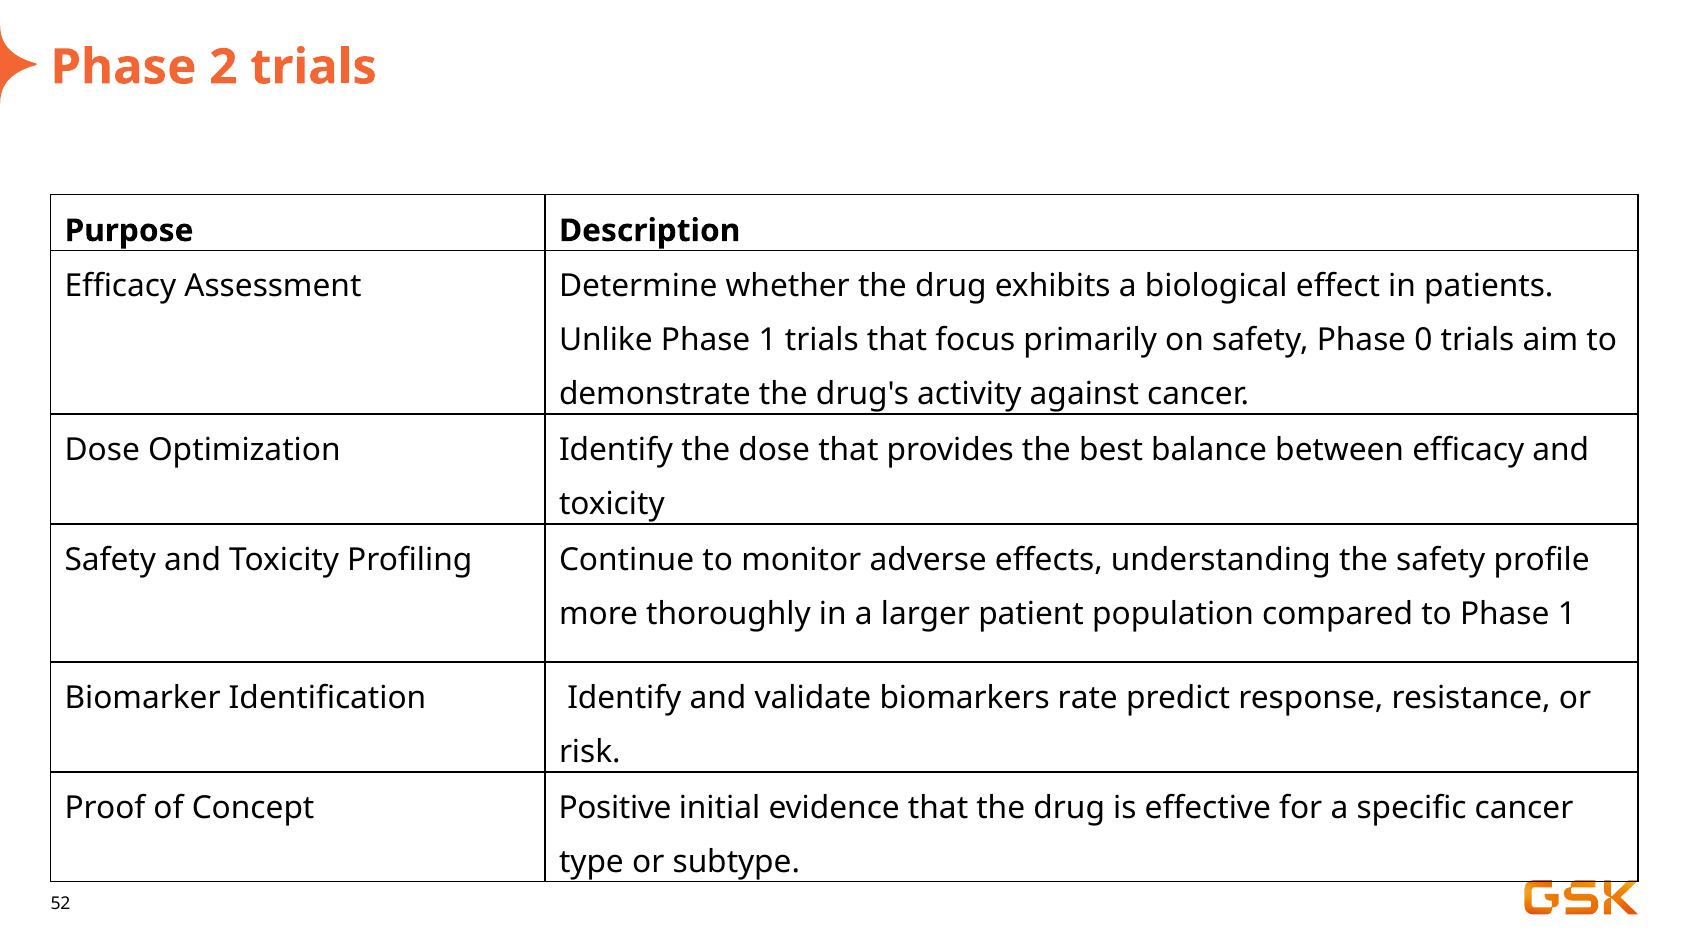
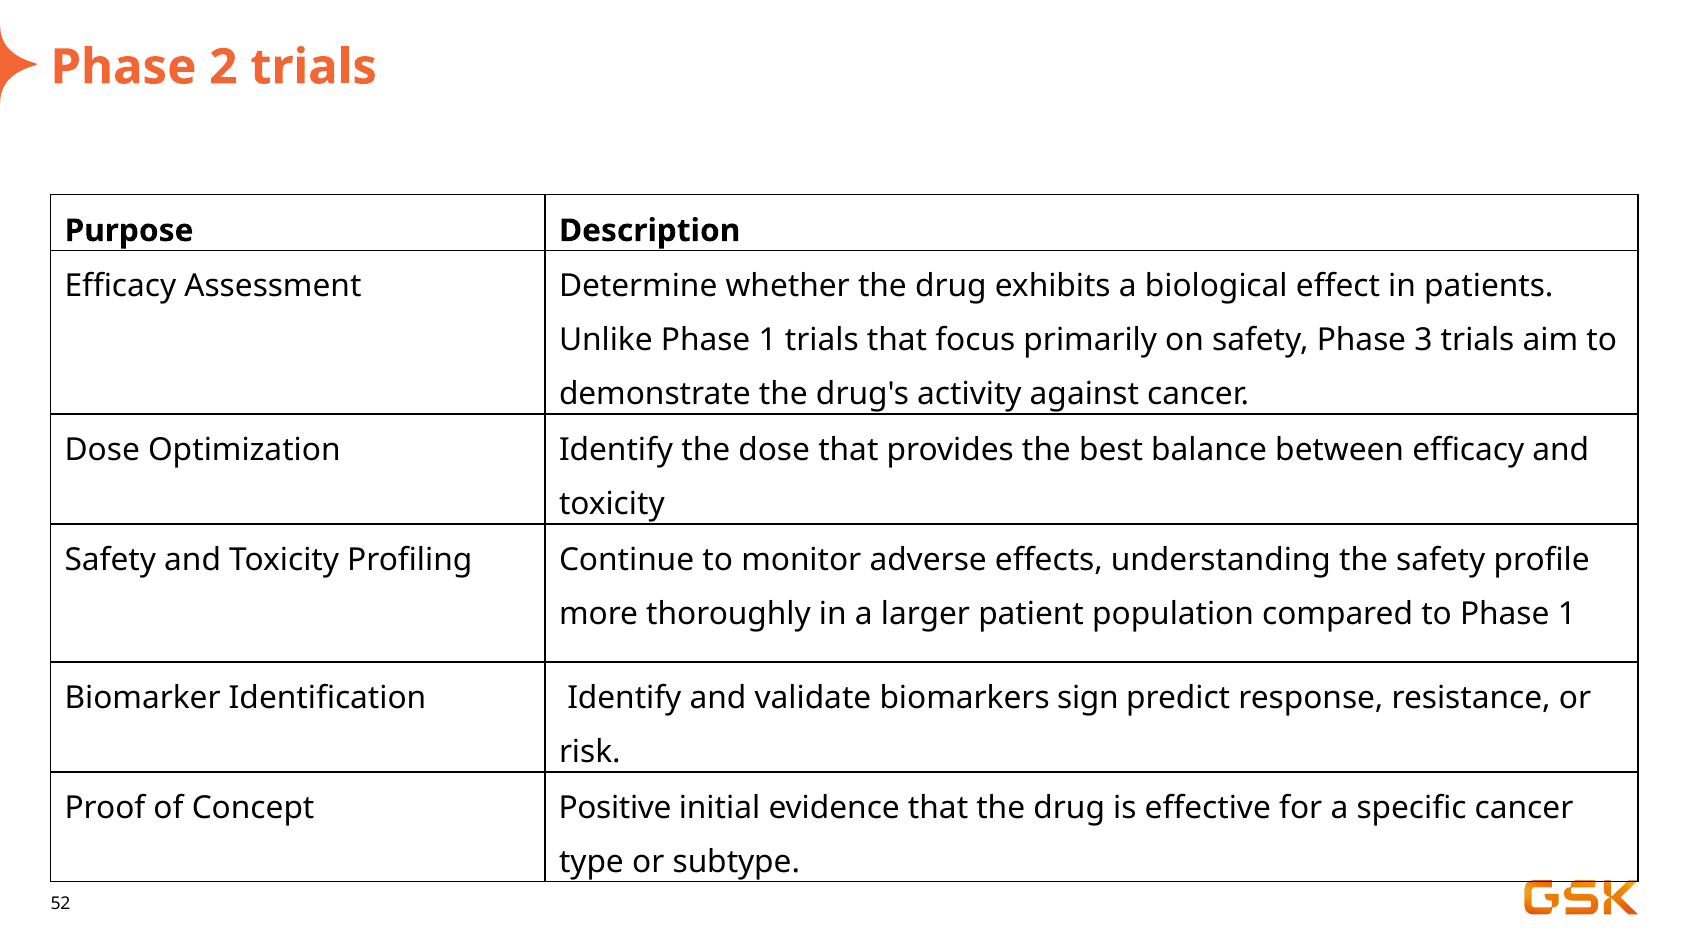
0: 0 -> 3
rate: rate -> sign
